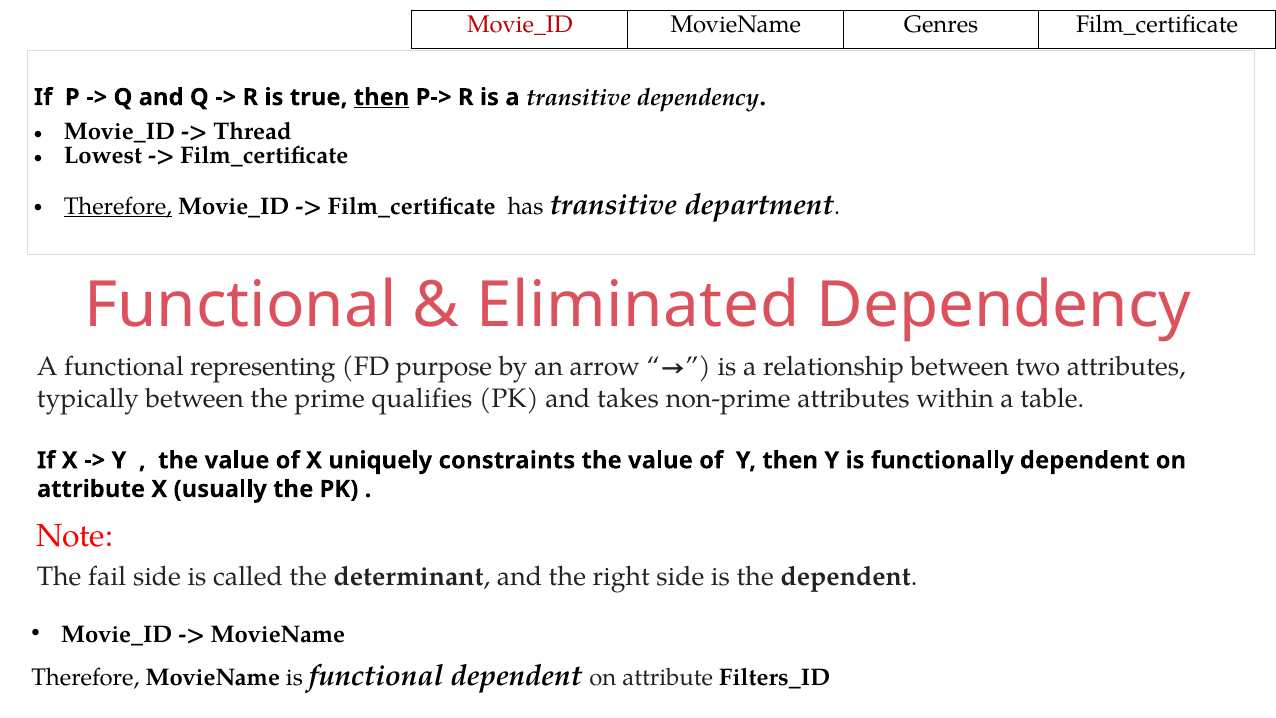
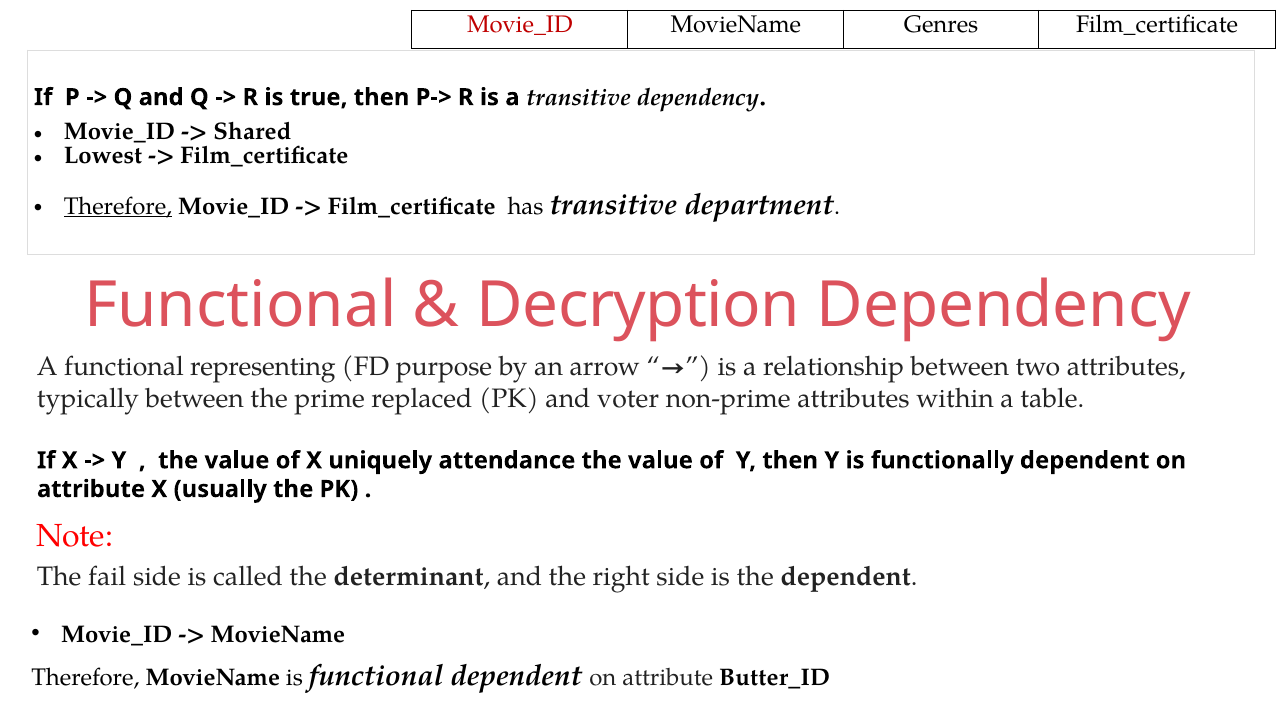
then at (382, 97) underline: present -> none
Thread: Thread -> Shared
Eliminated: Eliminated -> Decryption
qualifies: qualifies -> replaced
takes: takes -> voter
constraints: constraints -> attendance
Filters_ID: Filters_ID -> Butter_ID
